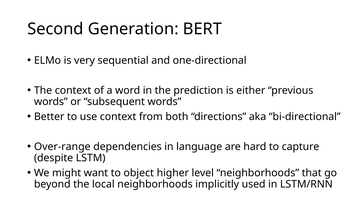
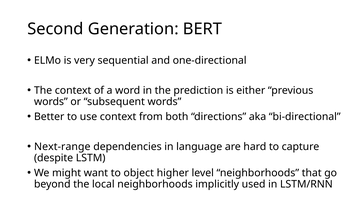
Over-range: Over-range -> Next-range
